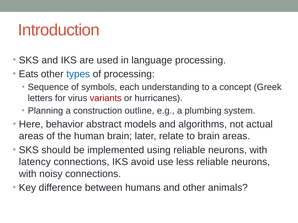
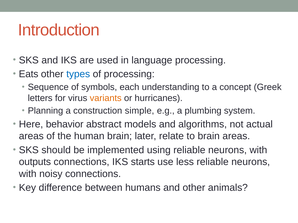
variants colour: red -> orange
outline: outline -> simple
latency: latency -> outputs
avoid: avoid -> starts
